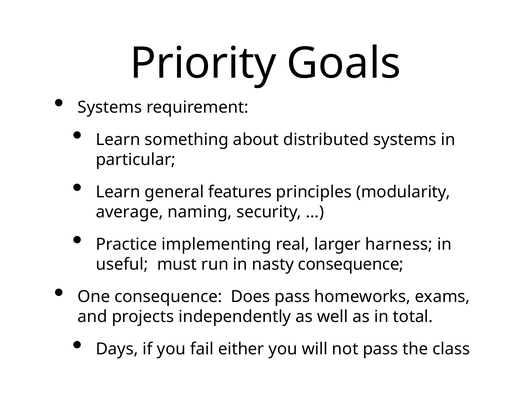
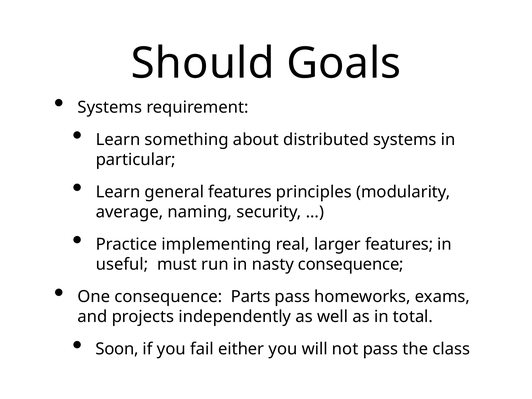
Priority: Priority -> Should
larger harness: harness -> features
Does: Does -> Parts
Days: Days -> Soon
